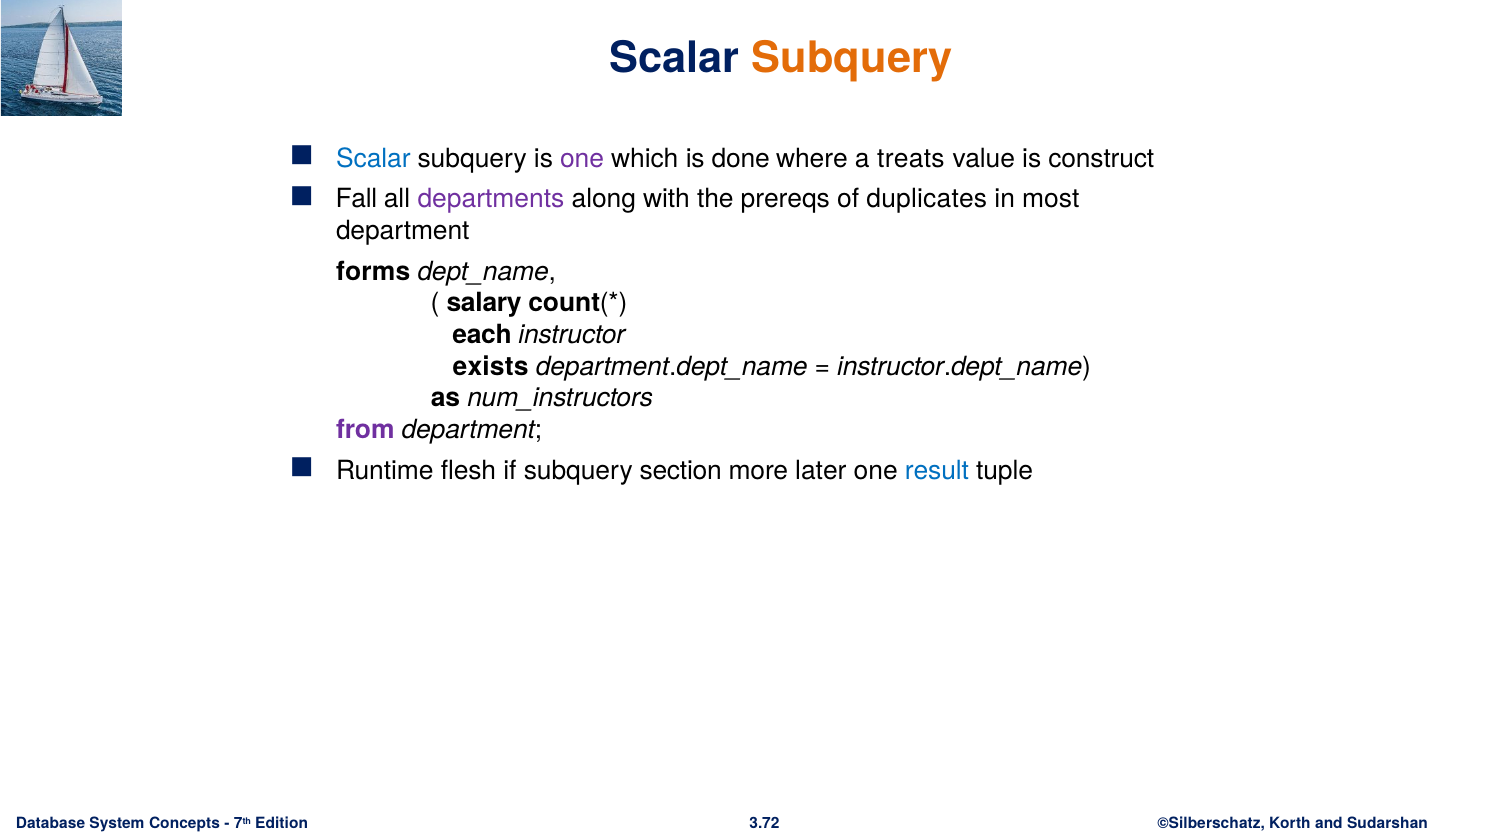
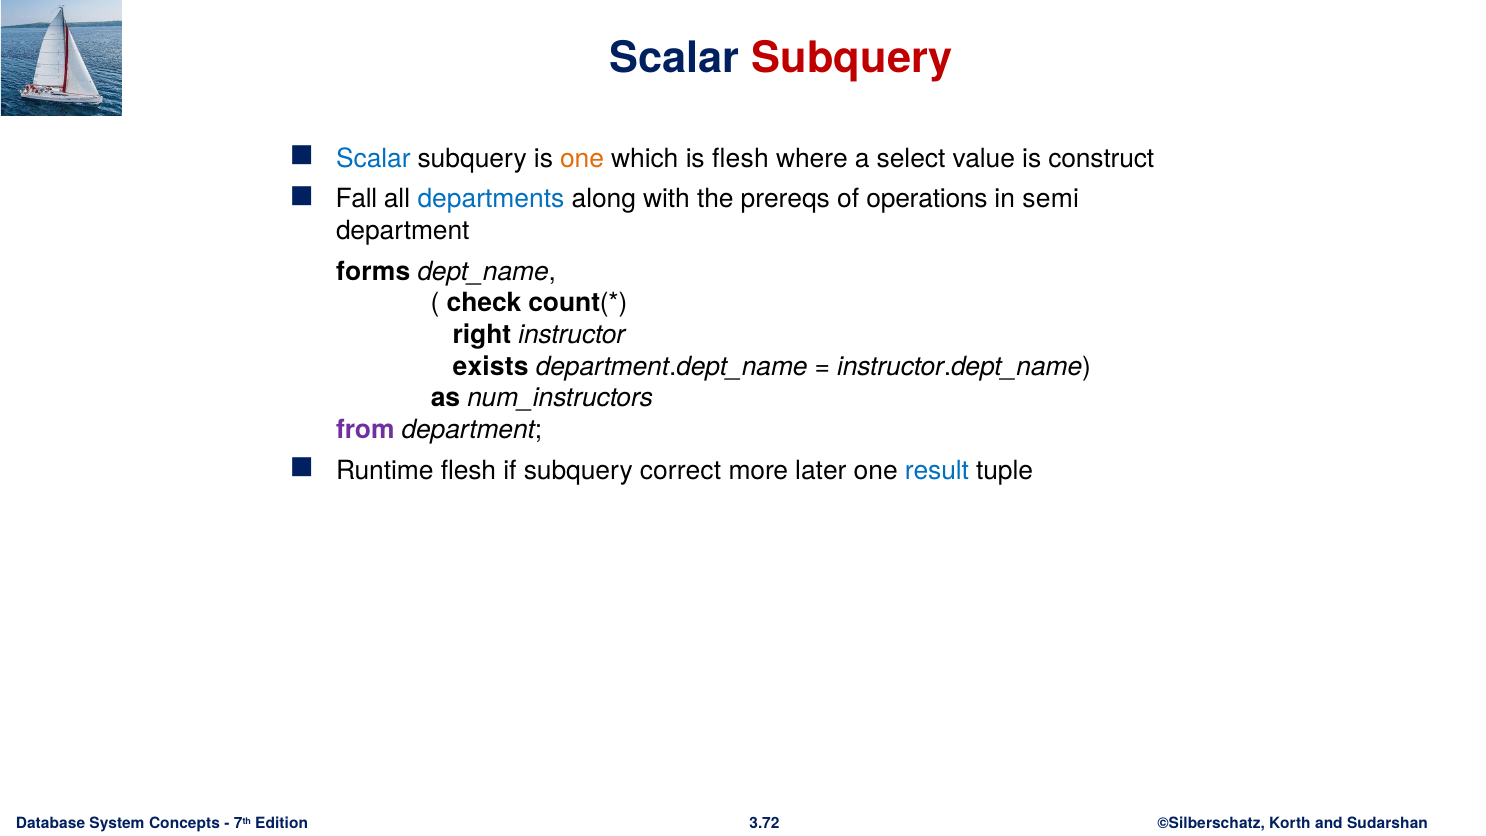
Subquery at (852, 58) colour: orange -> red
one at (582, 158) colour: purple -> orange
is done: done -> flesh
treats: treats -> select
departments colour: purple -> blue
duplicates: duplicates -> operations
most: most -> semi
salary: salary -> check
each: each -> right
section: section -> correct
